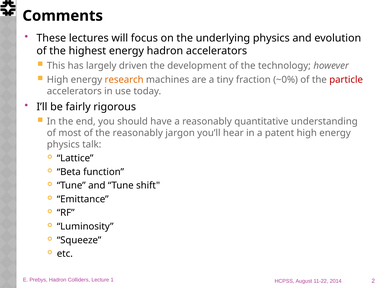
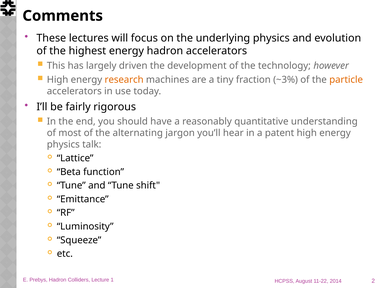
~0%: ~0% -> ~3%
particle colour: red -> orange
the reasonably: reasonably -> alternating
